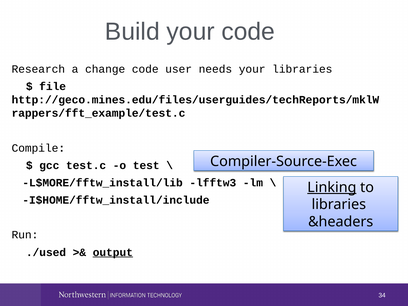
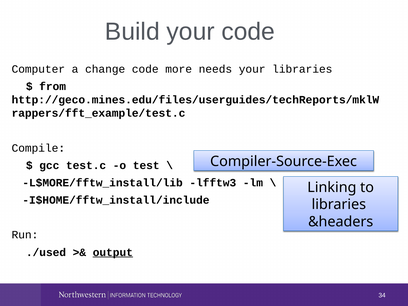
Research: Research -> Computer
user: user -> more
file: file -> from
Linking underline: present -> none
